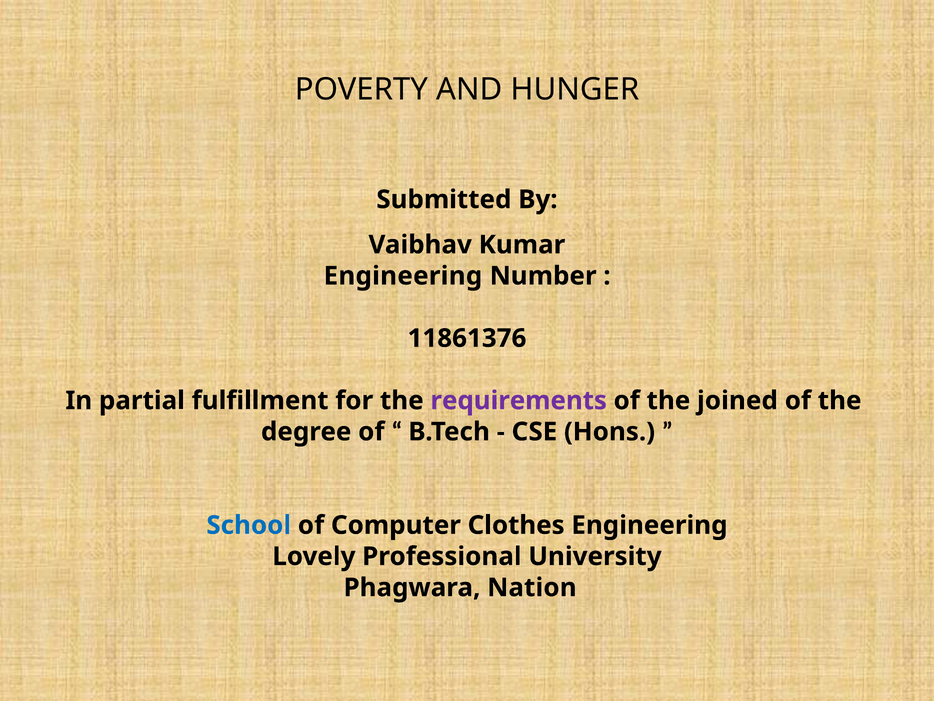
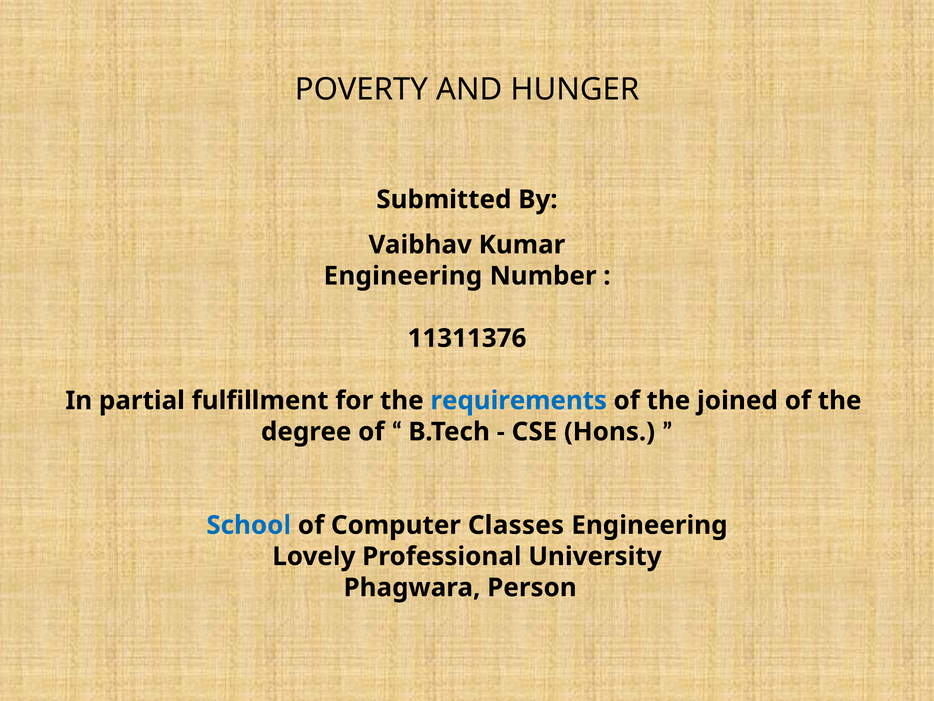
11861376: 11861376 -> 11311376
requirements colour: purple -> blue
Clothes: Clothes -> Classes
Nation: Nation -> Person
